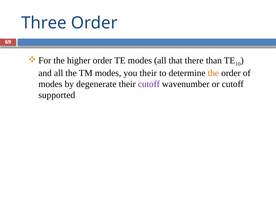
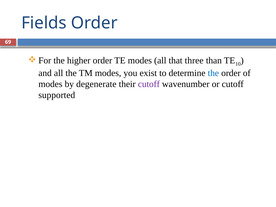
Three: Three -> Fields
there: there -> three
you their: their -> exist
the at (213, 73) colour: orange -> blue
